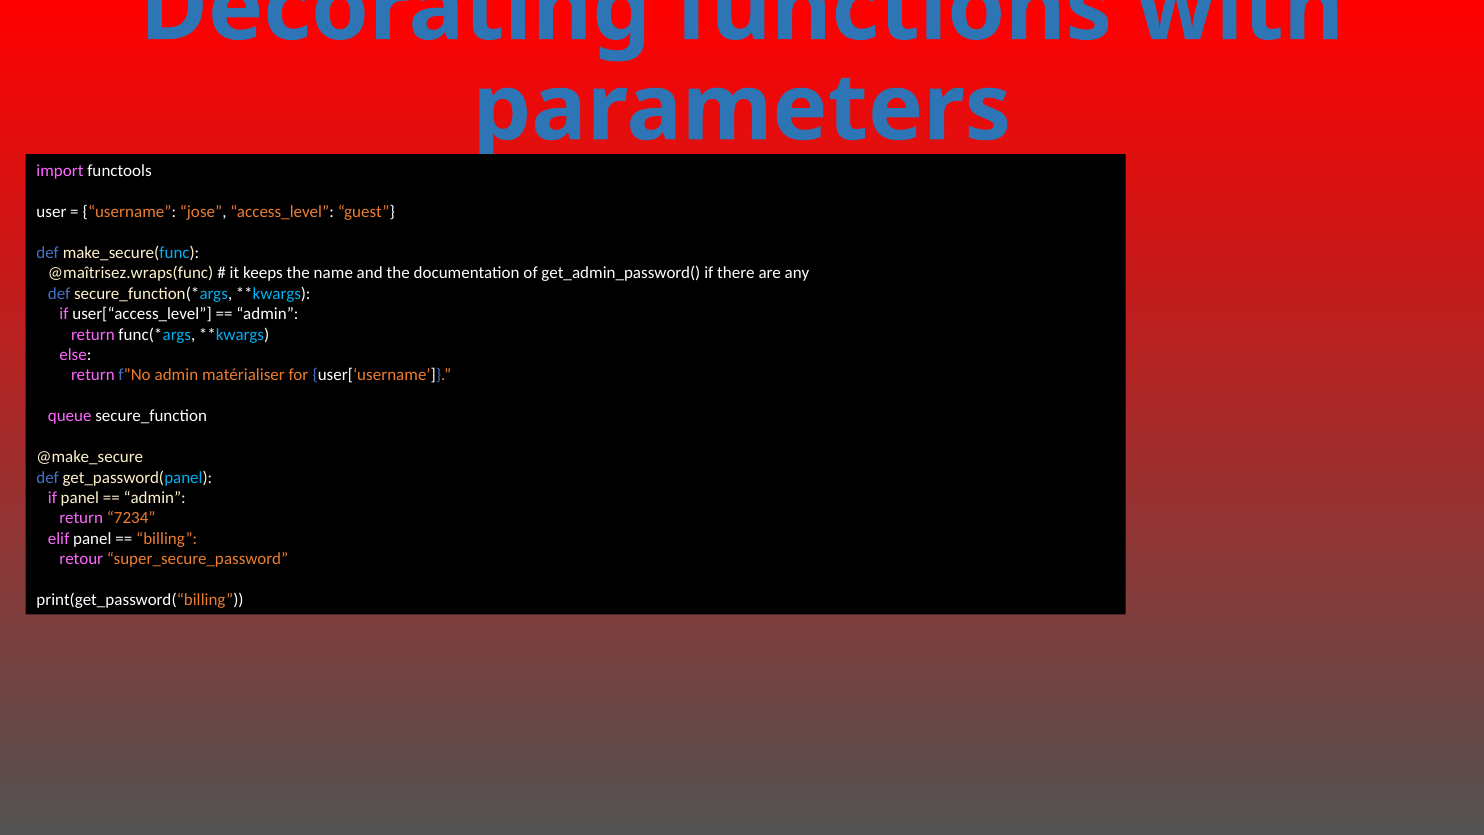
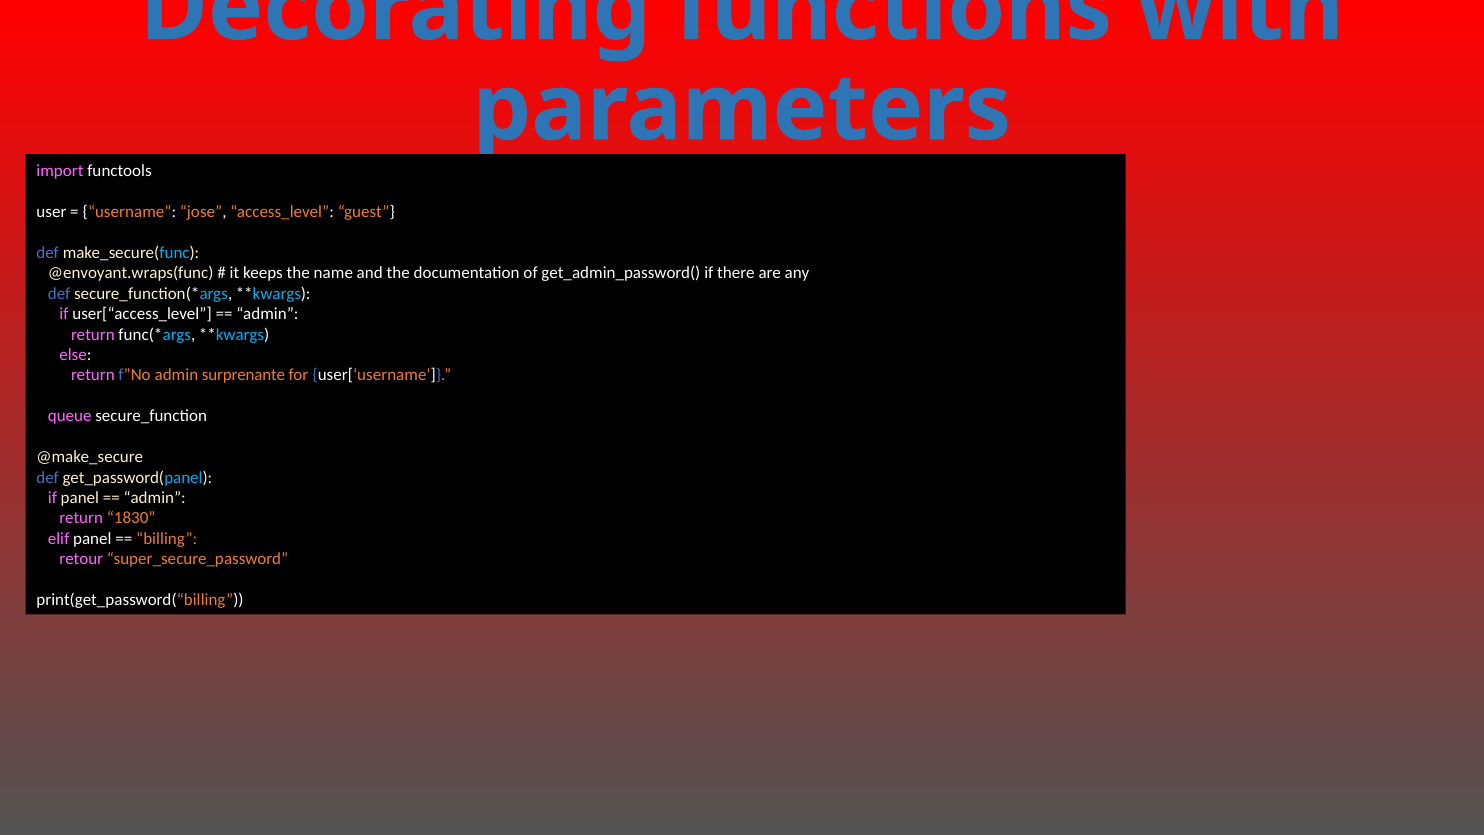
@maîtrisez.wraps(func: @maîtrisez.wraps(func -> @envoyant.wraps(func
matérialiser: matérialiser -> surprenante
7234: 7234 -> 1830
